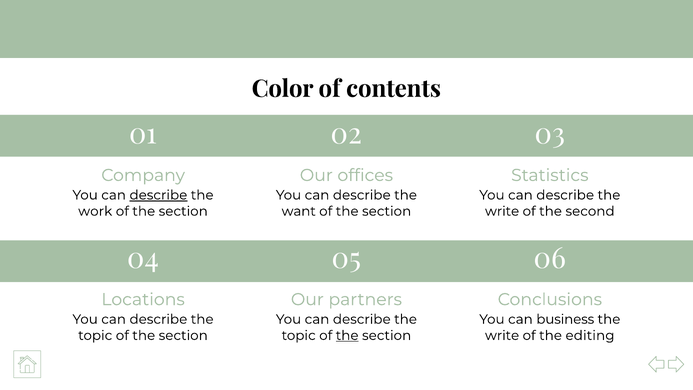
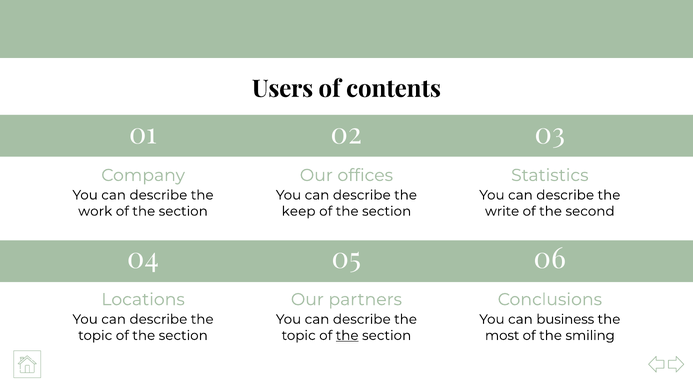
Color: Color -> Users
describe at (158, 195) underline: present -> none
want: want -> keep
write at (502, 335): write -> most
editing: editing -> smiling
